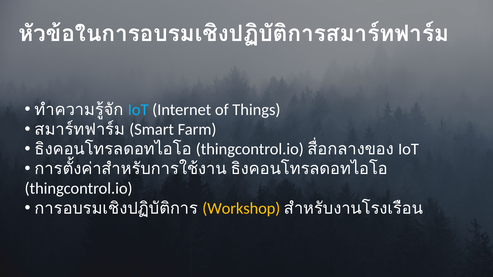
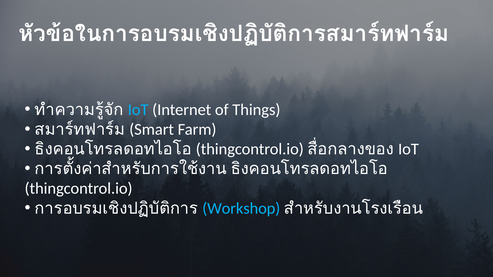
Workshop colour: yellow -> light blue
